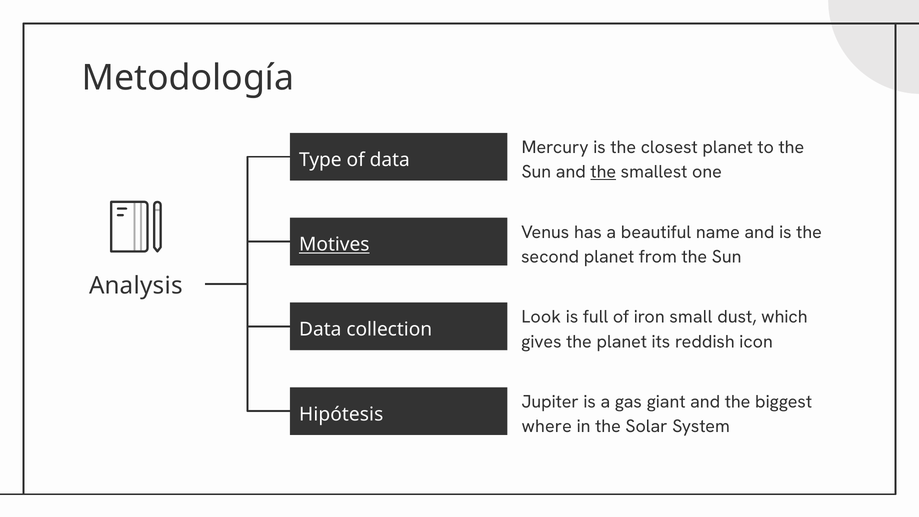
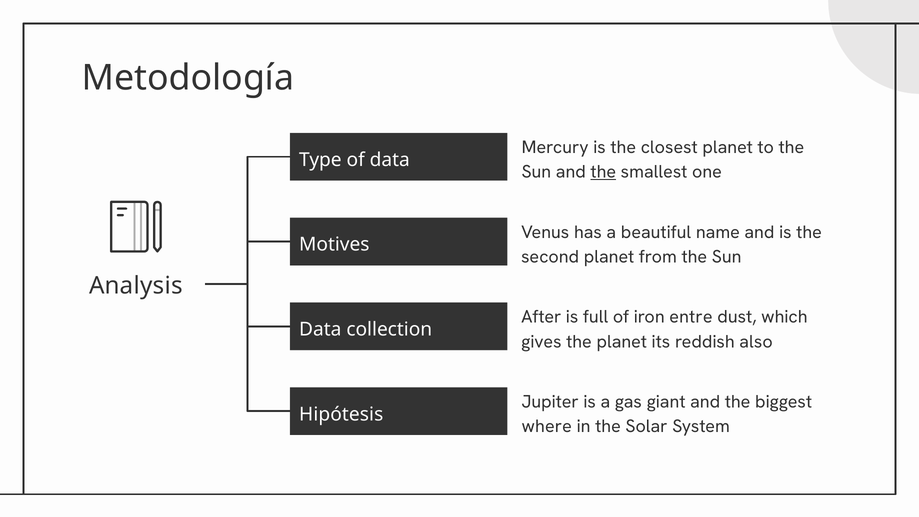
Motives underline: present -> none
Look: Look -> After
small: small -> entre
icon: icon -> also
